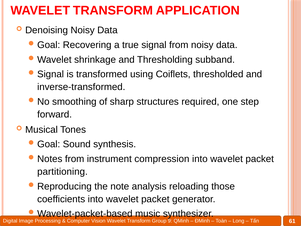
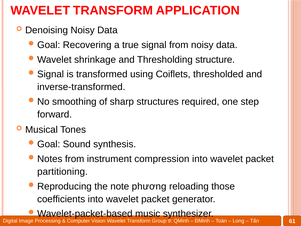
subband: subband -> structure
analysis: analysis -> phương
